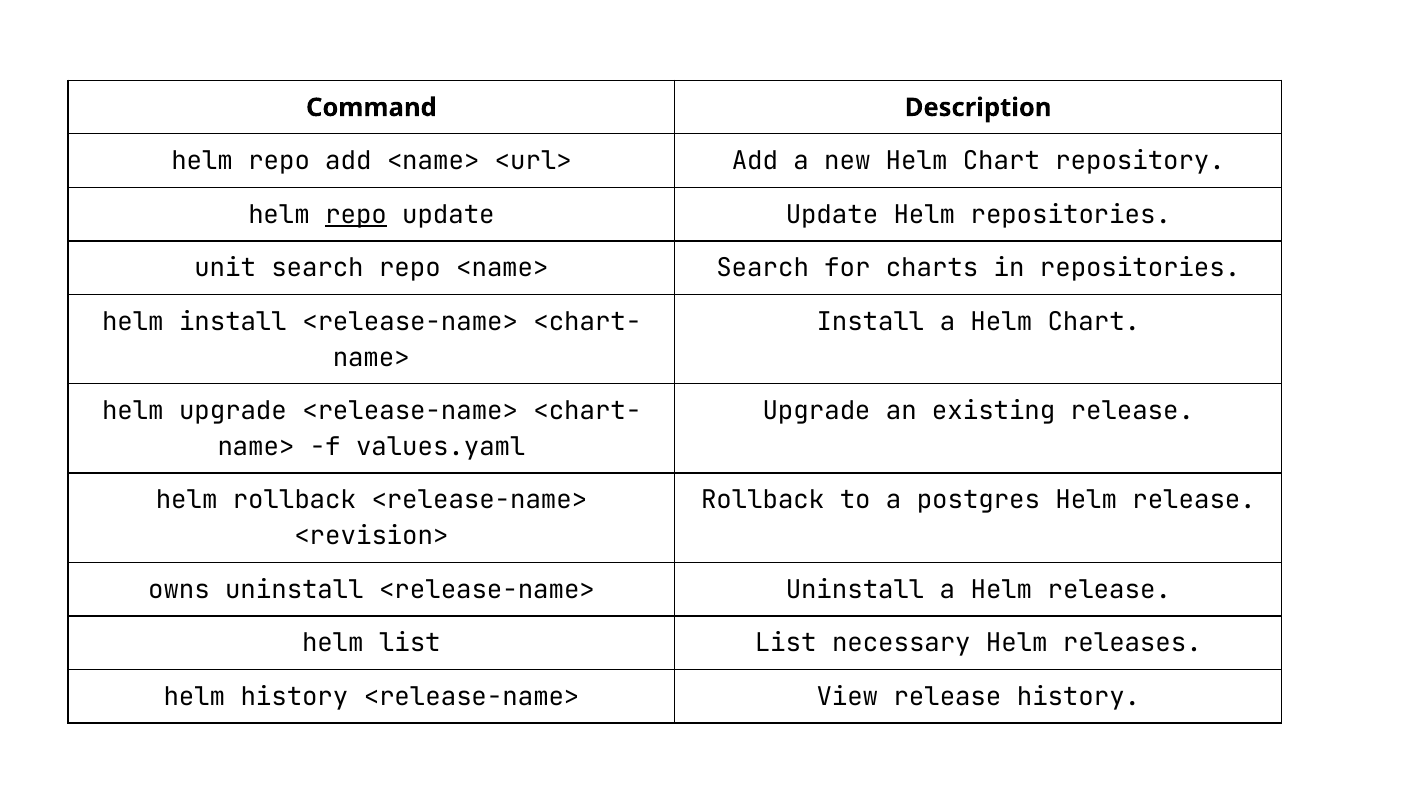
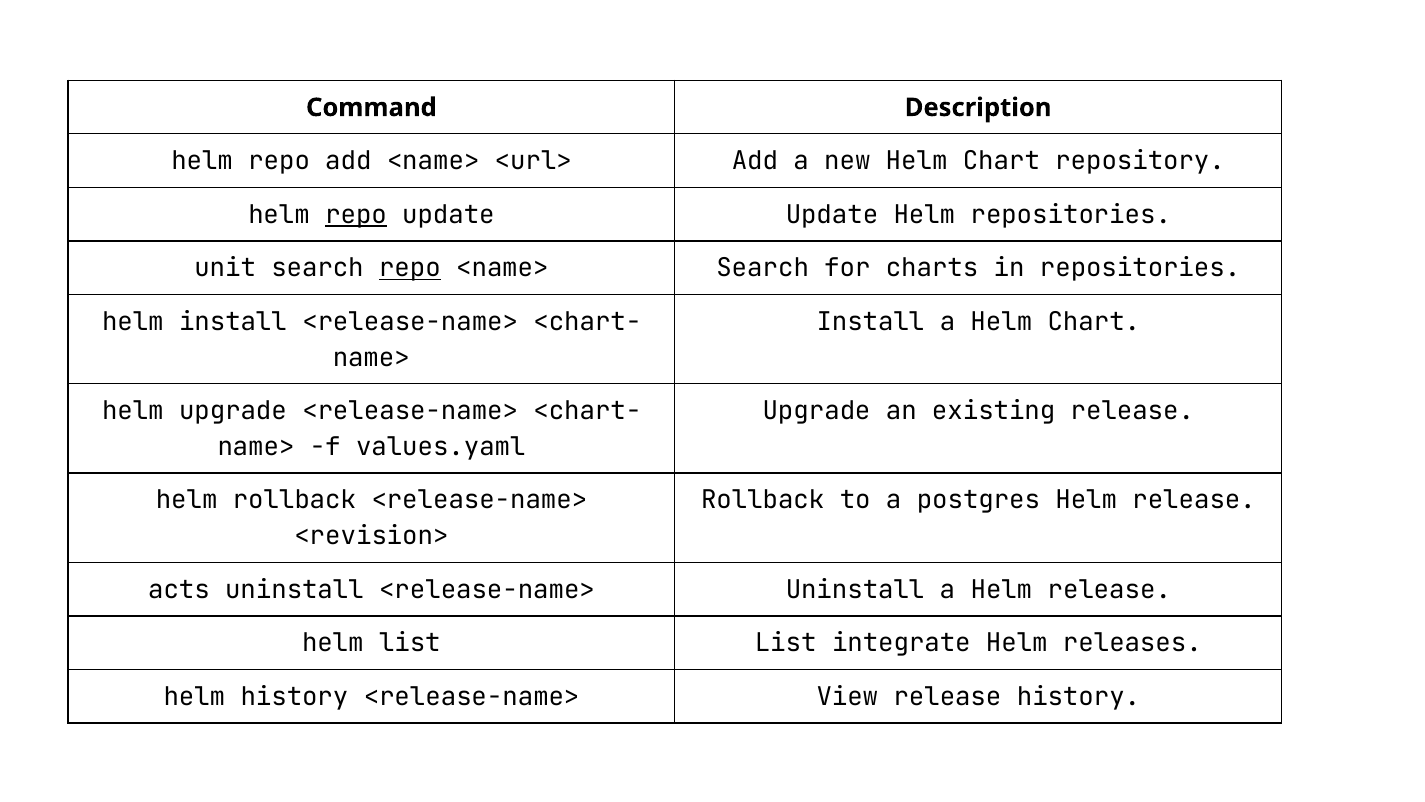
repo at (410, 268) underline: none -> present
owns: owns -> acts
necessary: necessary -> integrate
